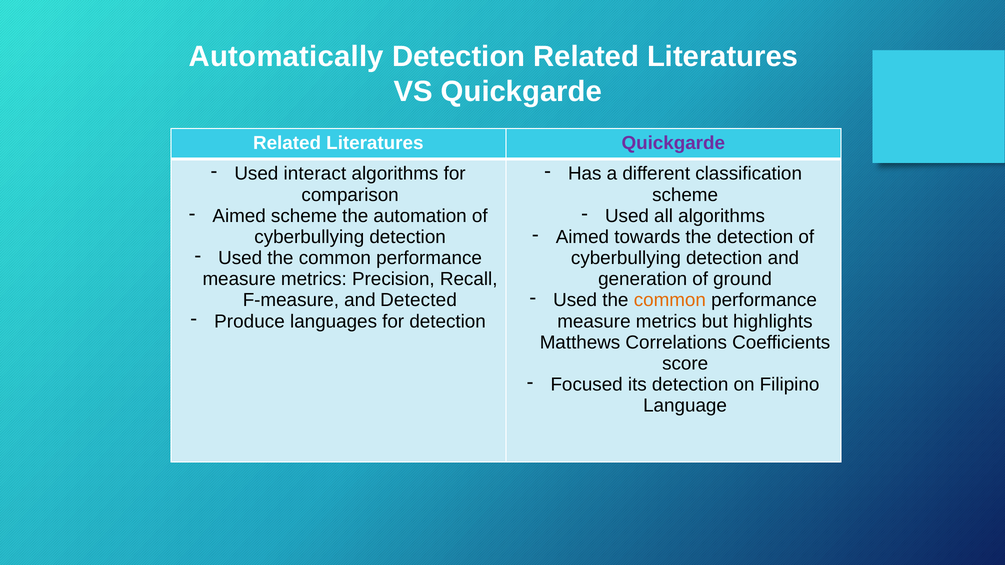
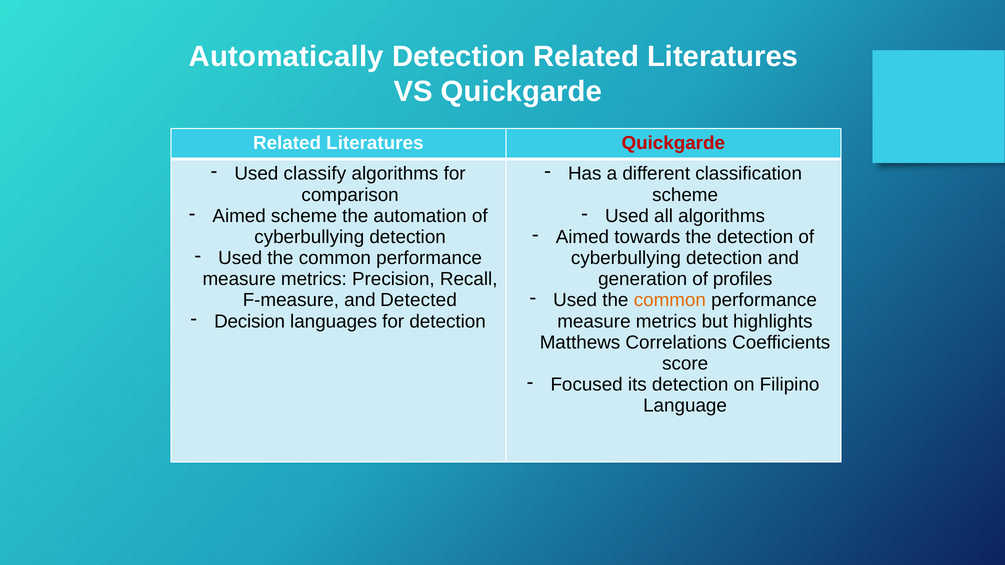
Quickgarde at (673, 143) colour: purple -> red
interact: interact -> classify
ground: ground -> profiles
Produce: Produce -> Decision
